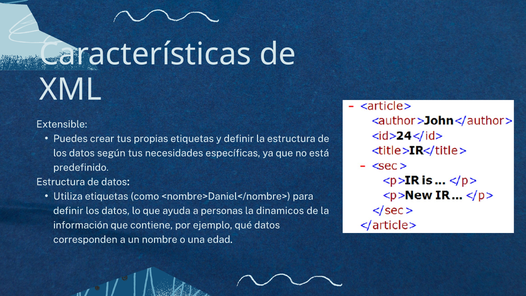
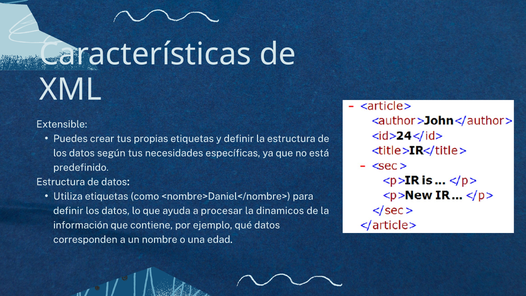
personas: personas -> procesar
